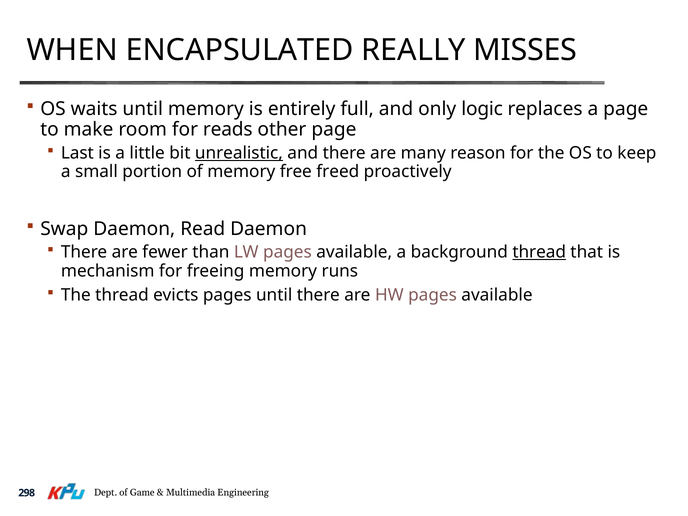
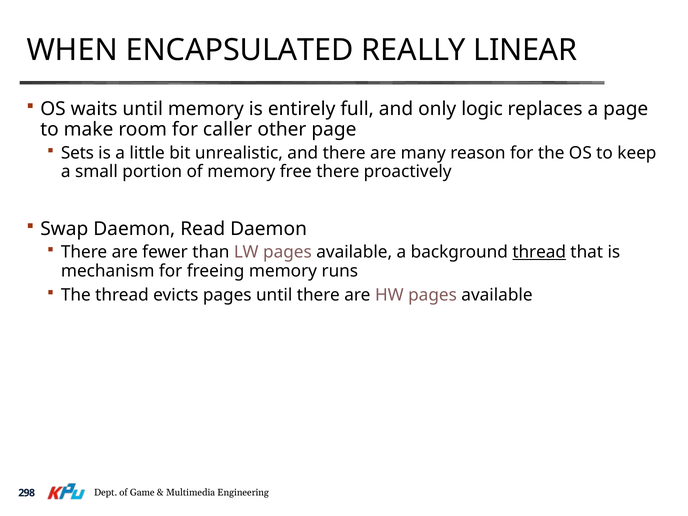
MISSES: MISSES -> LINEAR
reads: reads -> caller
Last: Last -> Sets
unrealistic underline: present -> none
free freed: freed -> there
